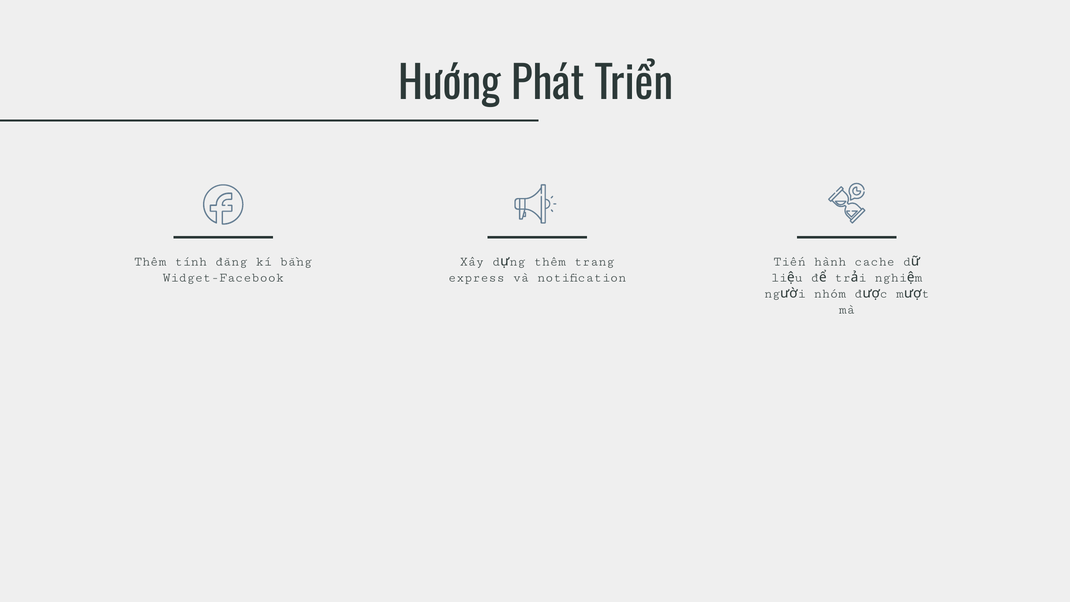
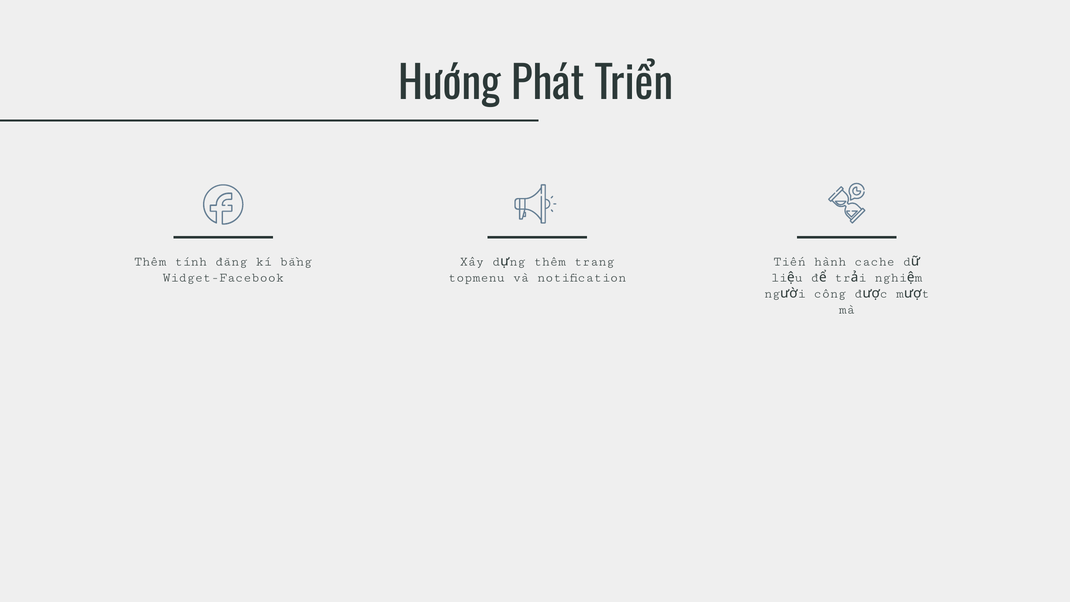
express: express -> topmenu
nhóm: nhóm -> công
